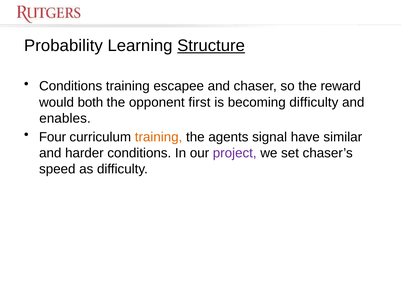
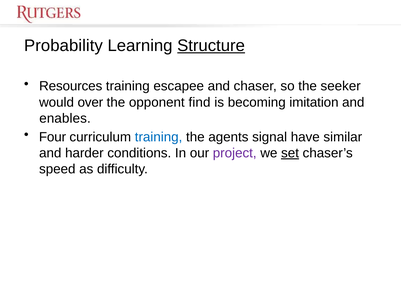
Conditions at (71, 86): Conditions -> Resources
reward: reward -> seeker
both: both -> over
first: first -> find
becoming difficulty: difficulty -> imitation
training at (159, 137) colour: orange -> blue
set underline: none -> present
